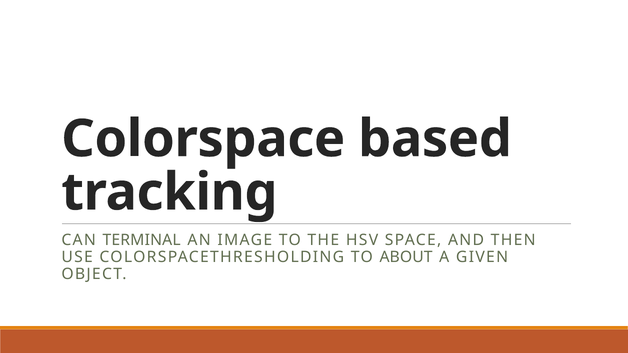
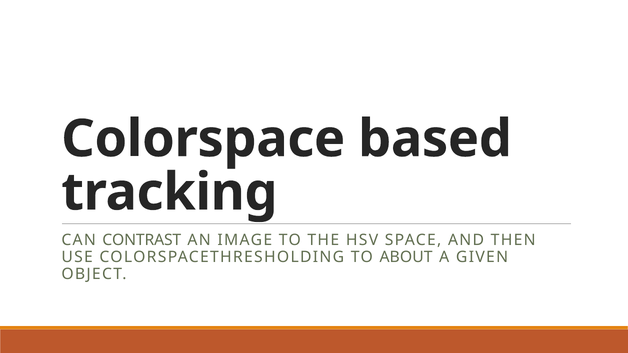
TERMINAL: TERMINAL -> CONTRAST
